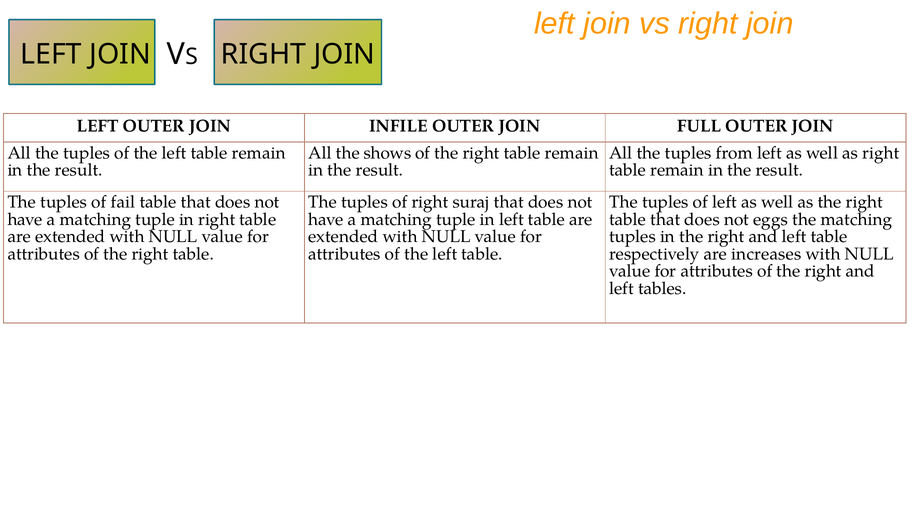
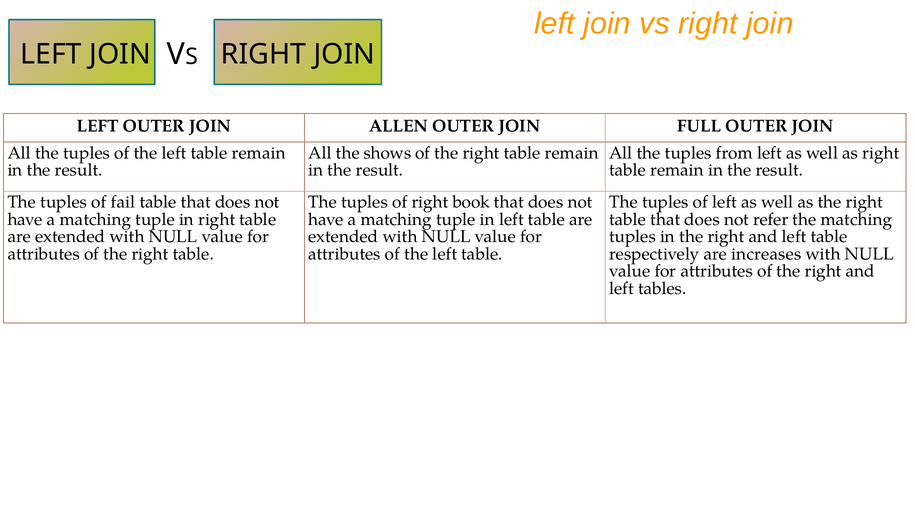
INFILE: INFILE -> ALLEN
suraj: suraj -> book
eggs: eggs -> refer
